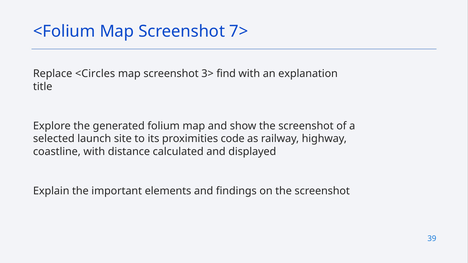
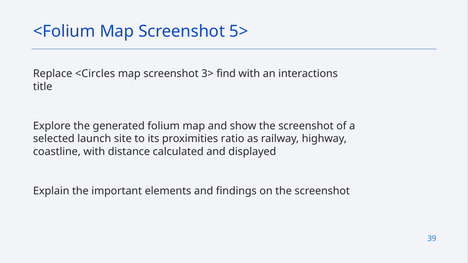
7>: 7> -> 5>
explanation: explanation -> interactions
code: code -> ratio
